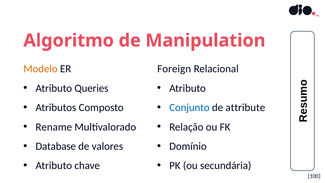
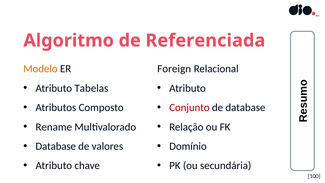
Manipulation: Manipulation -> Referenciada
Queries: Queries -> Tabelas
Conjunto colour: blue -> red
de attribute: attribute -> database
